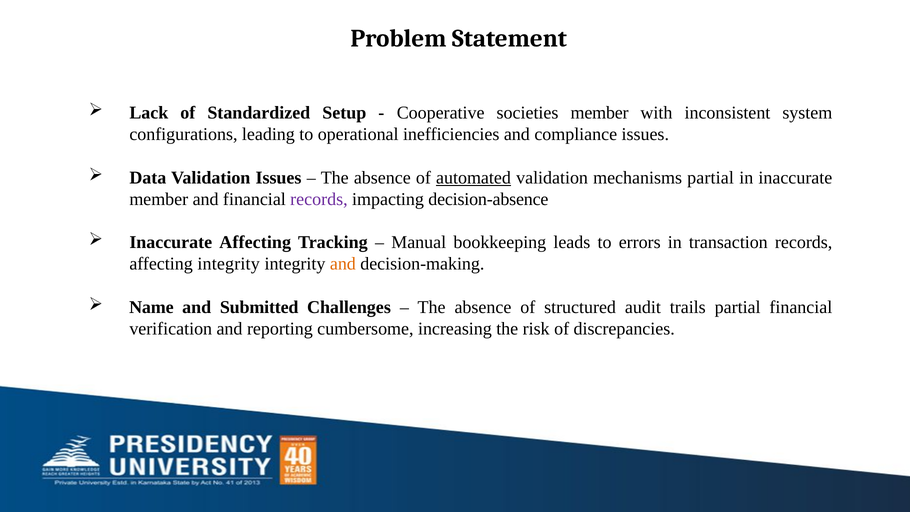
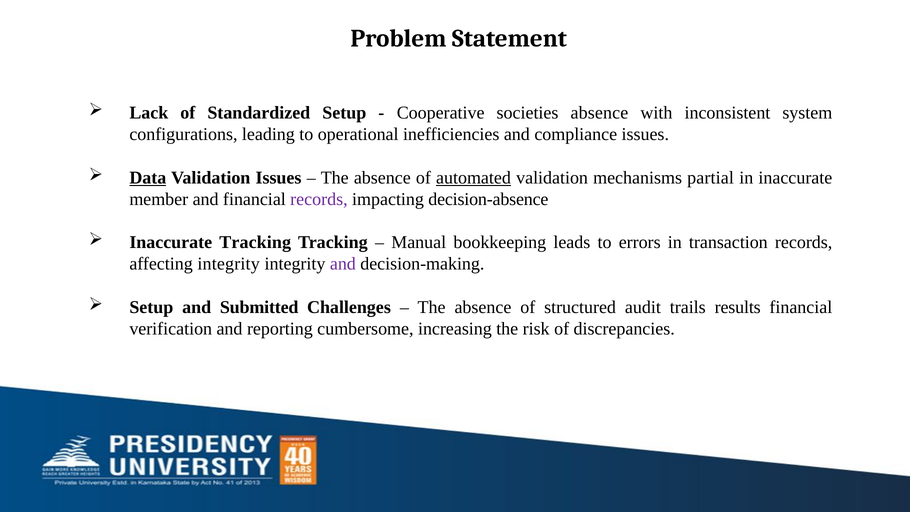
societies member: member -> absence
Data underline: none -> present
Inaccurate Affecting: Affecting -> Tracking
and at (343, 264) colour: orange -> purple
Name at (151, 307): Name -> Setup
trails partial: partial -> results
